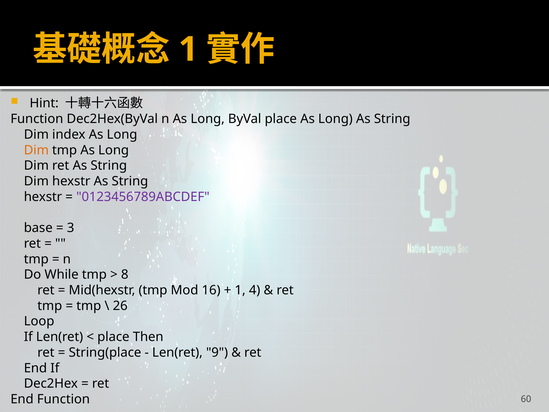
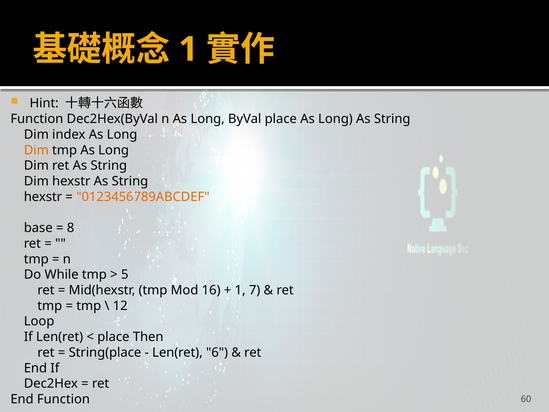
0123456789ABCDEF colour: purple -> orange
3: 3 -> 8
8: 8 -> 5
4: 4 -> 7
26: 26 -> 12
9: 9 -> 6
